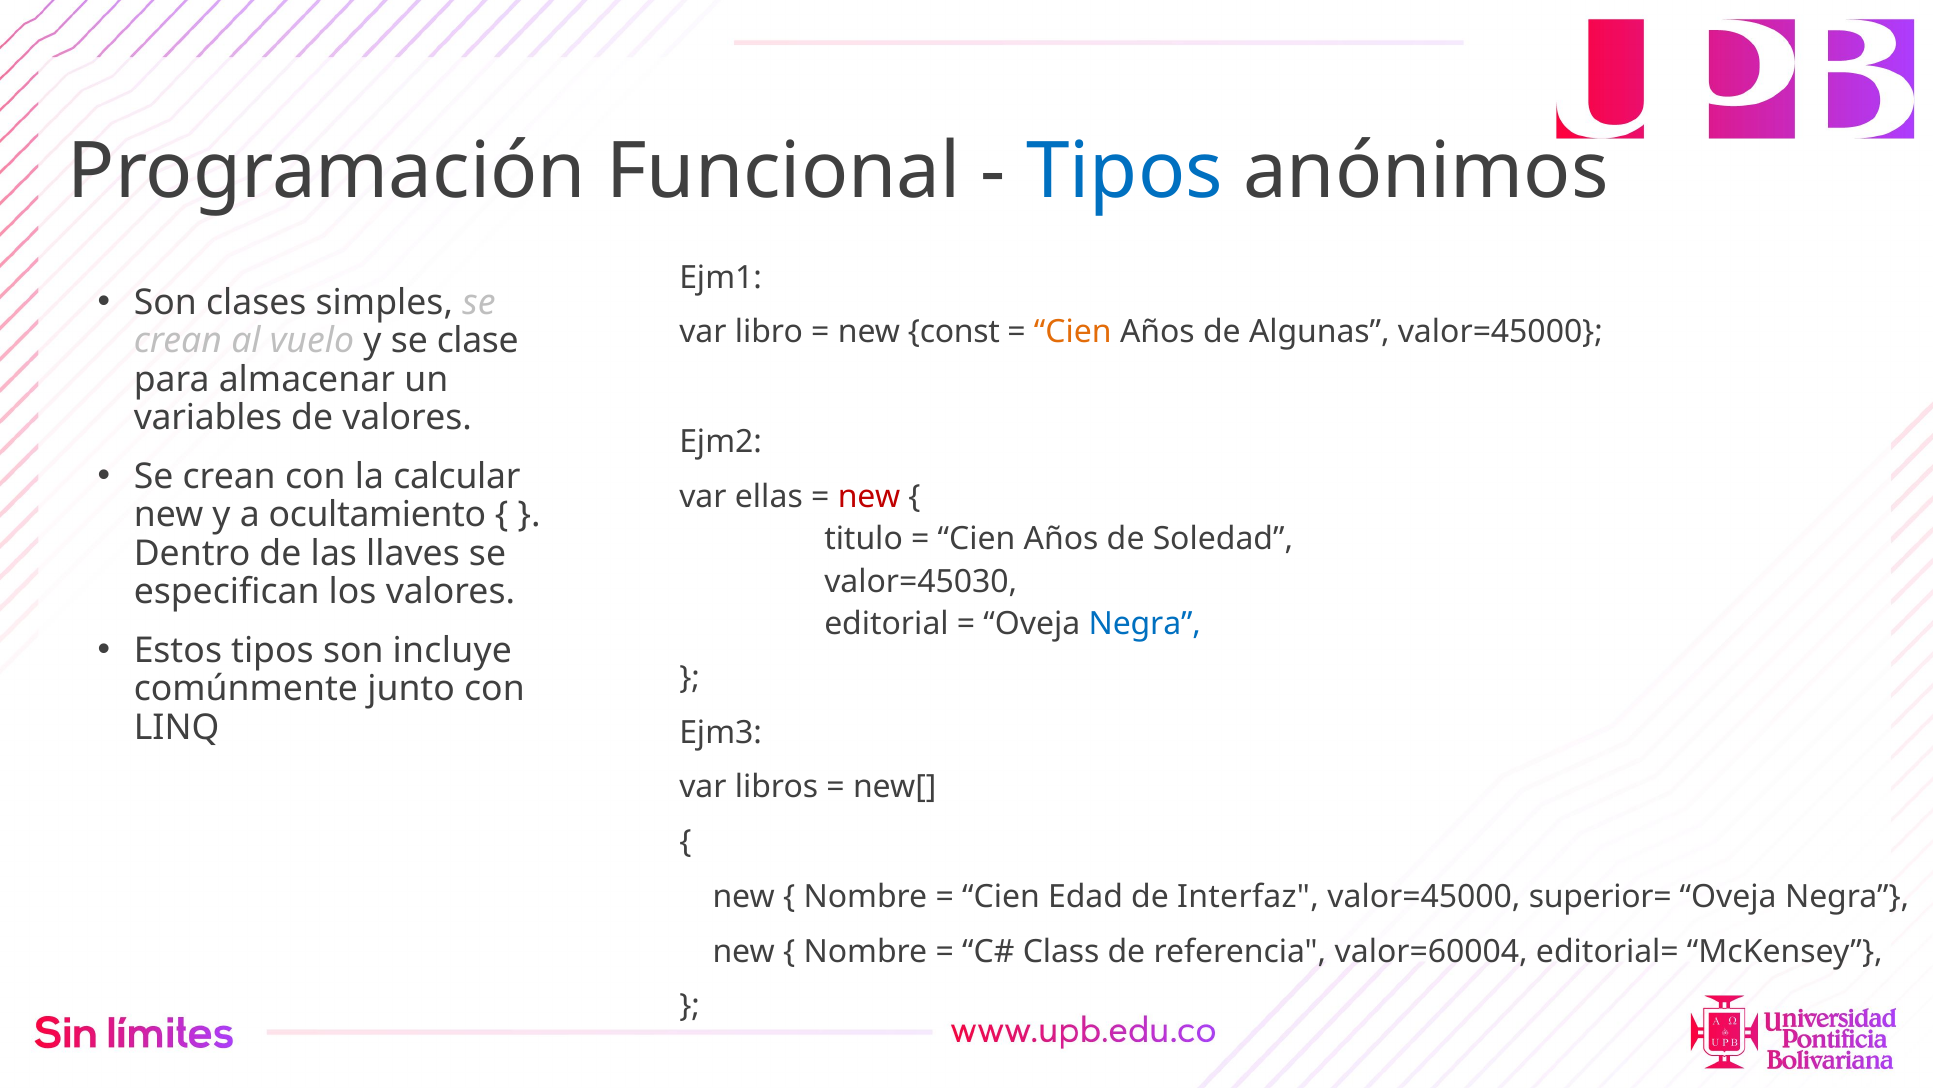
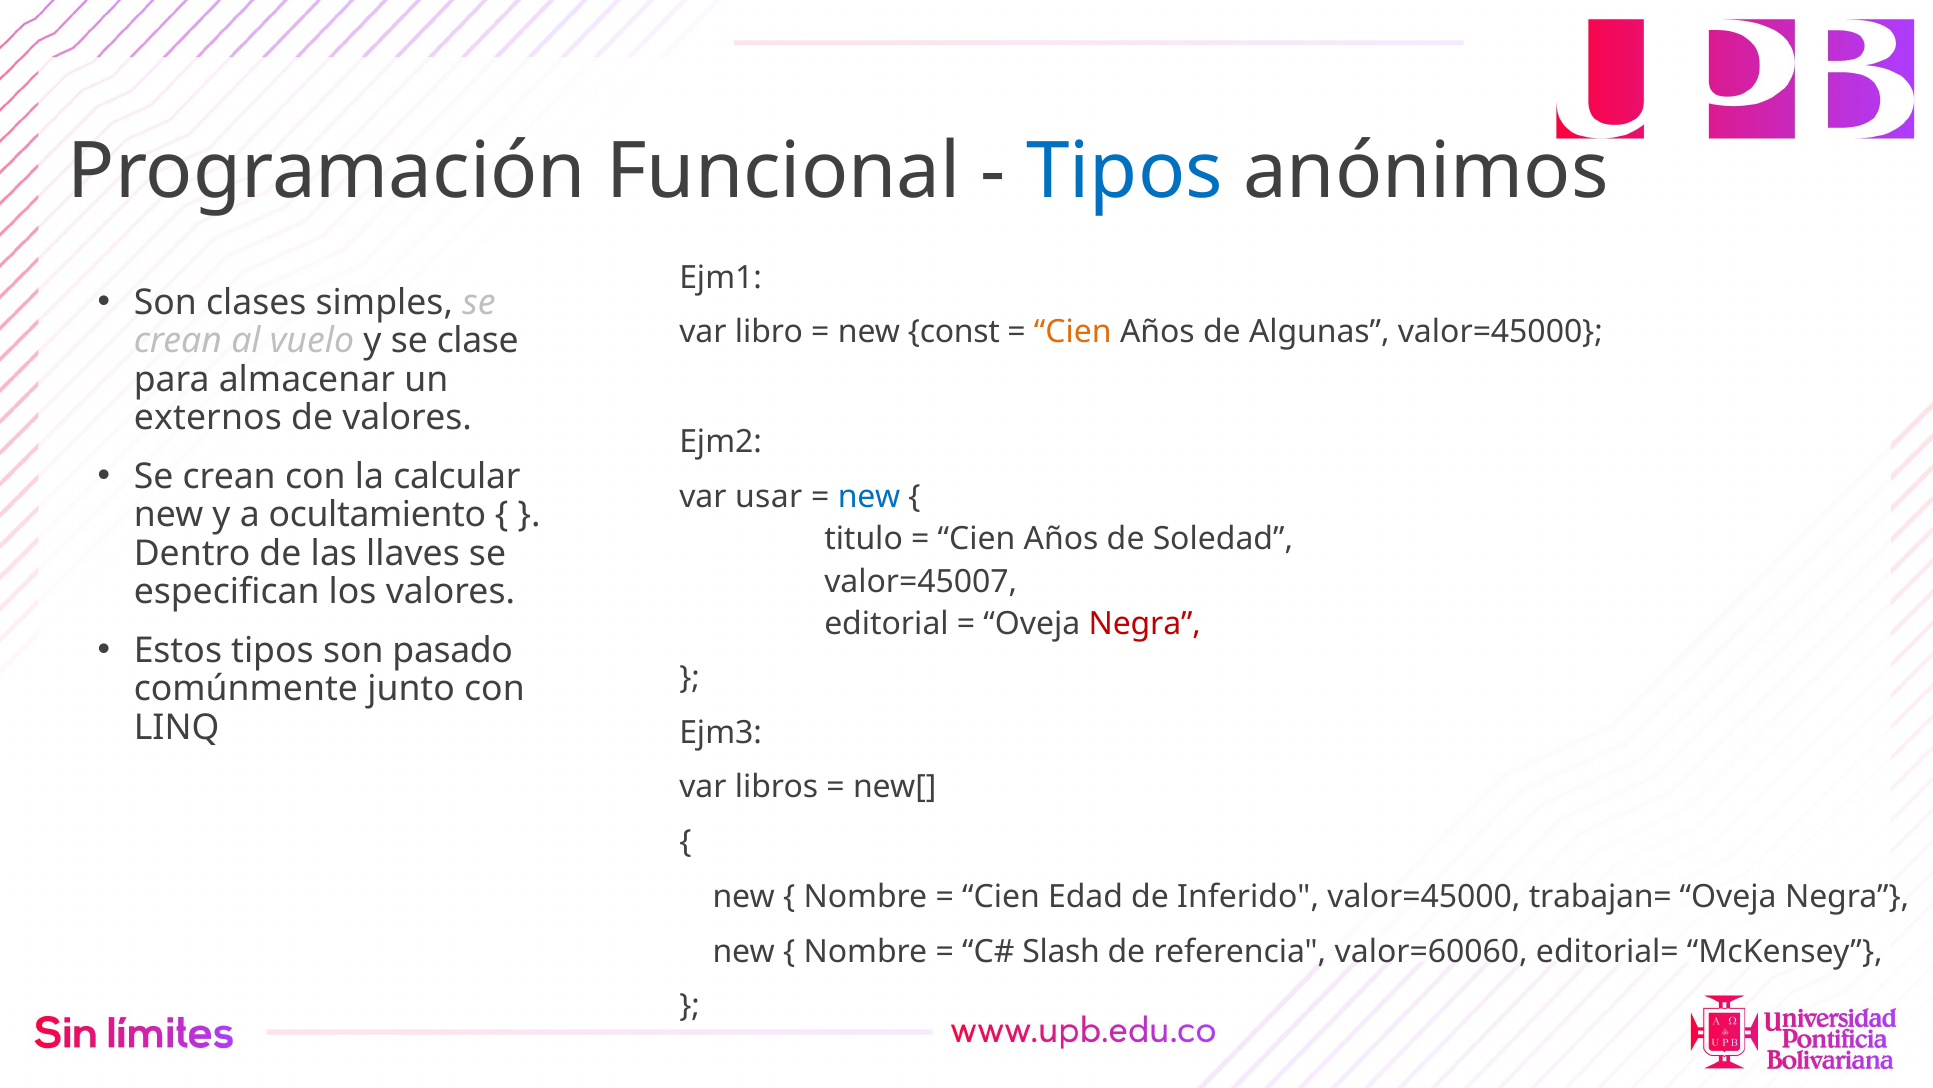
variables: variables -> externos
ellas: ellas -> usar
new at (869, 496) colour: red -> blue
valor=45030: valor=45030 -> valor=45007
Negra at (1145, 623) colour: blue -> red
incluye: incluye -> pasado
Interfaz: Interfaz -> Inferido
superior=: superior= -> trabajan=
Class: Class -> Slash
valor=60004: valor=60004 -> valor=60060
